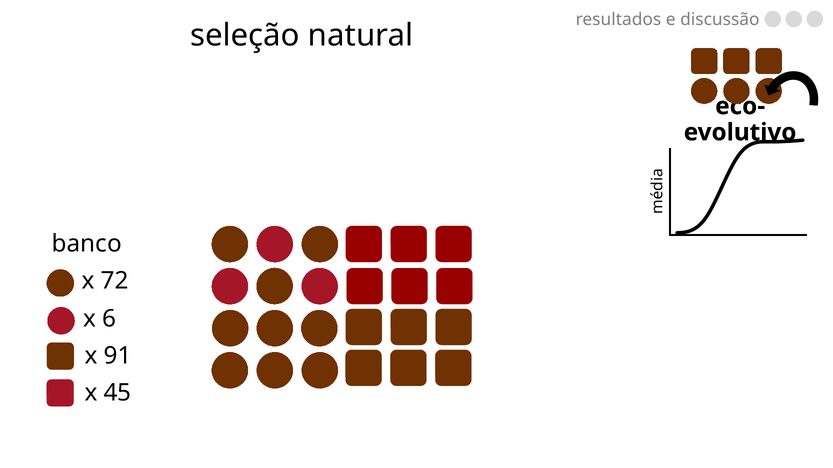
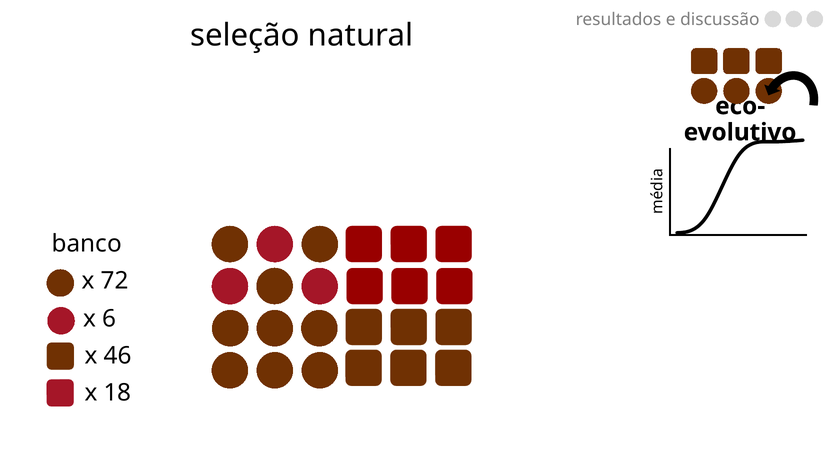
91: 91 -> 46
45: 45 -> 18
